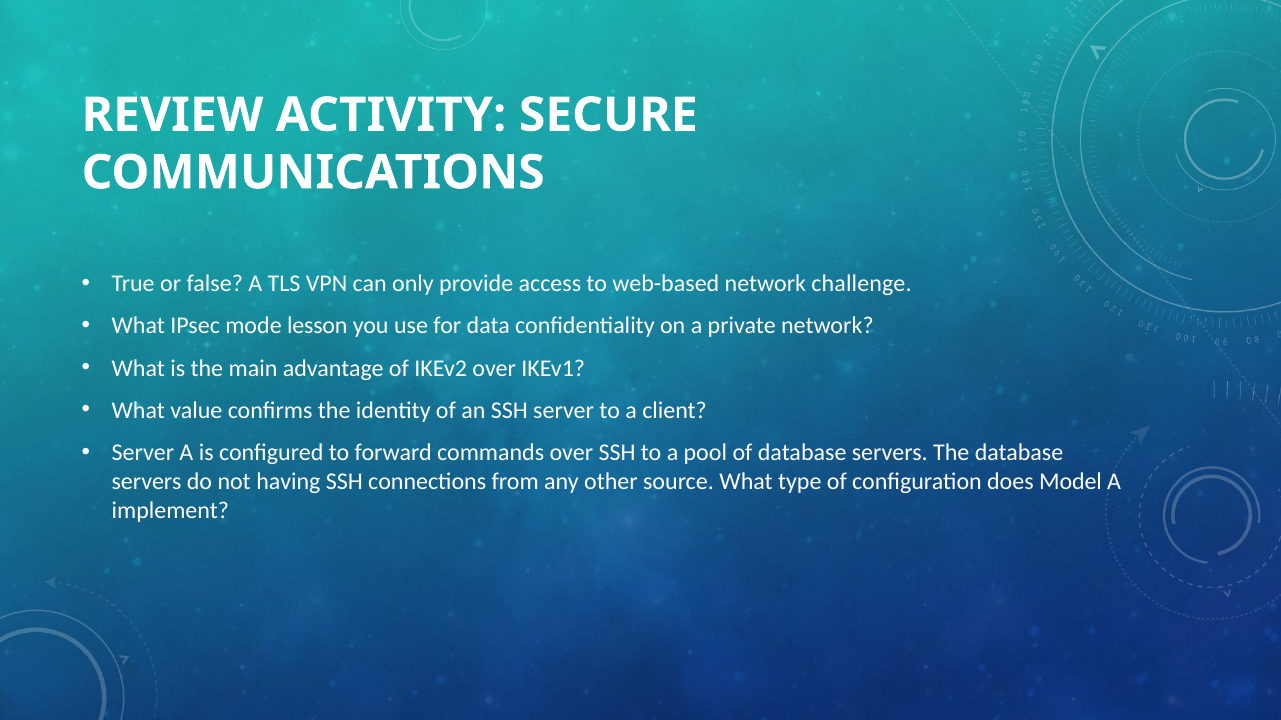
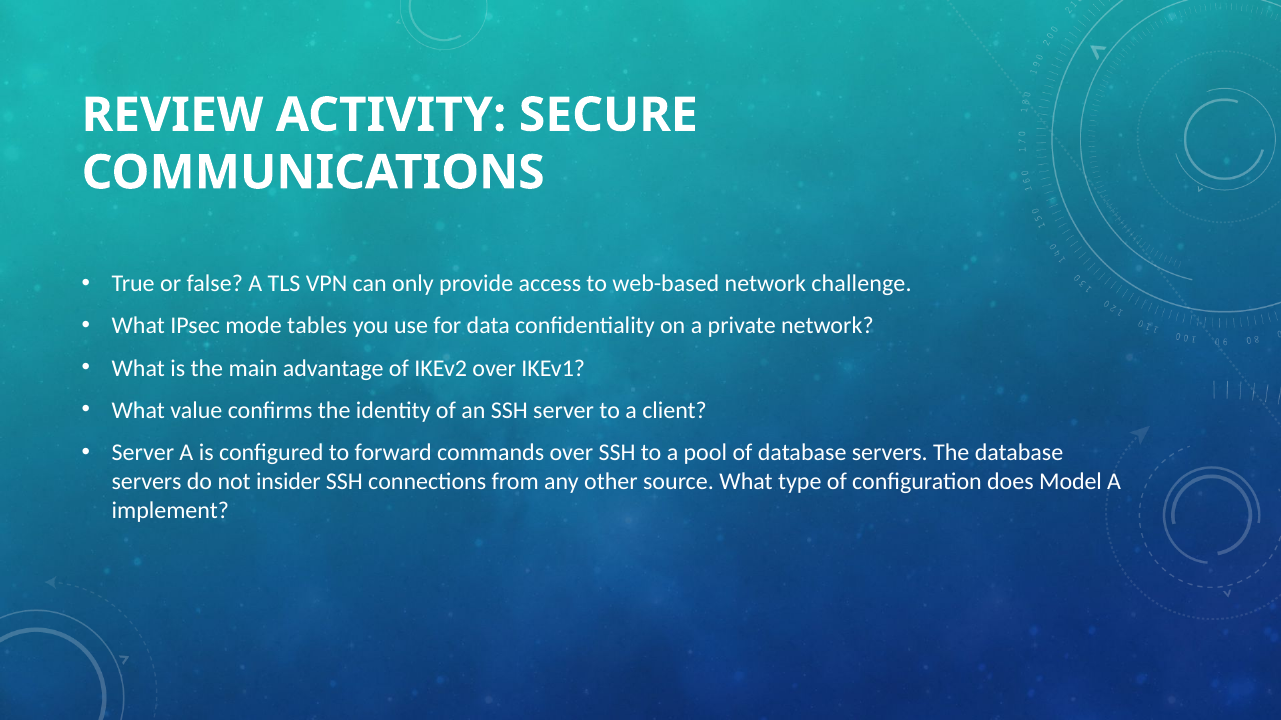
lesson: lesson -> tables
having: having -> insider
